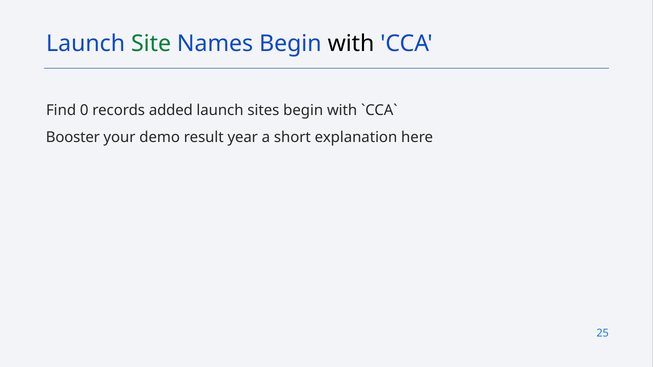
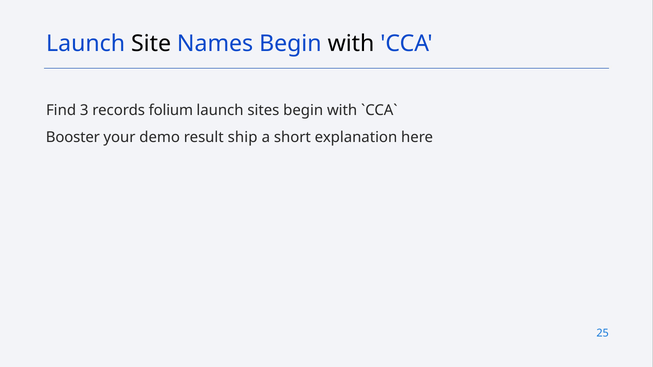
Site colour: green -> black
0: 0 -> 3
added: added -> folium
year: year -> ship
